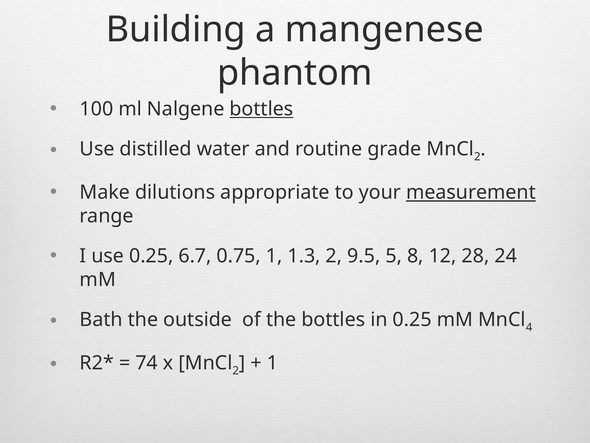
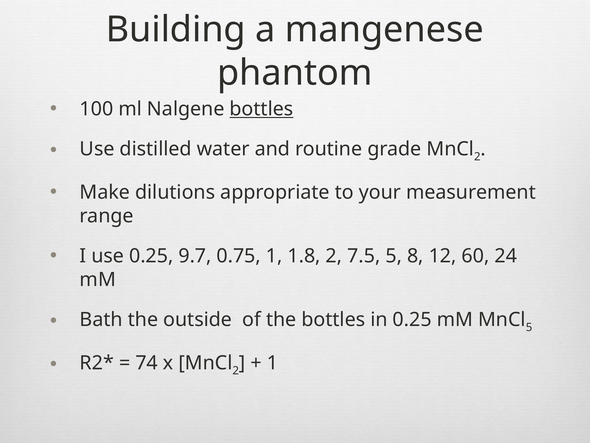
measurement underline: present -> none
6.7: 6.7 -> 9.7
1.3: 1.3 -> 1.8
9.5: 9.5 -> 7.5
28: 28 -> 60
4 at (529, 327): 4 -> 5
